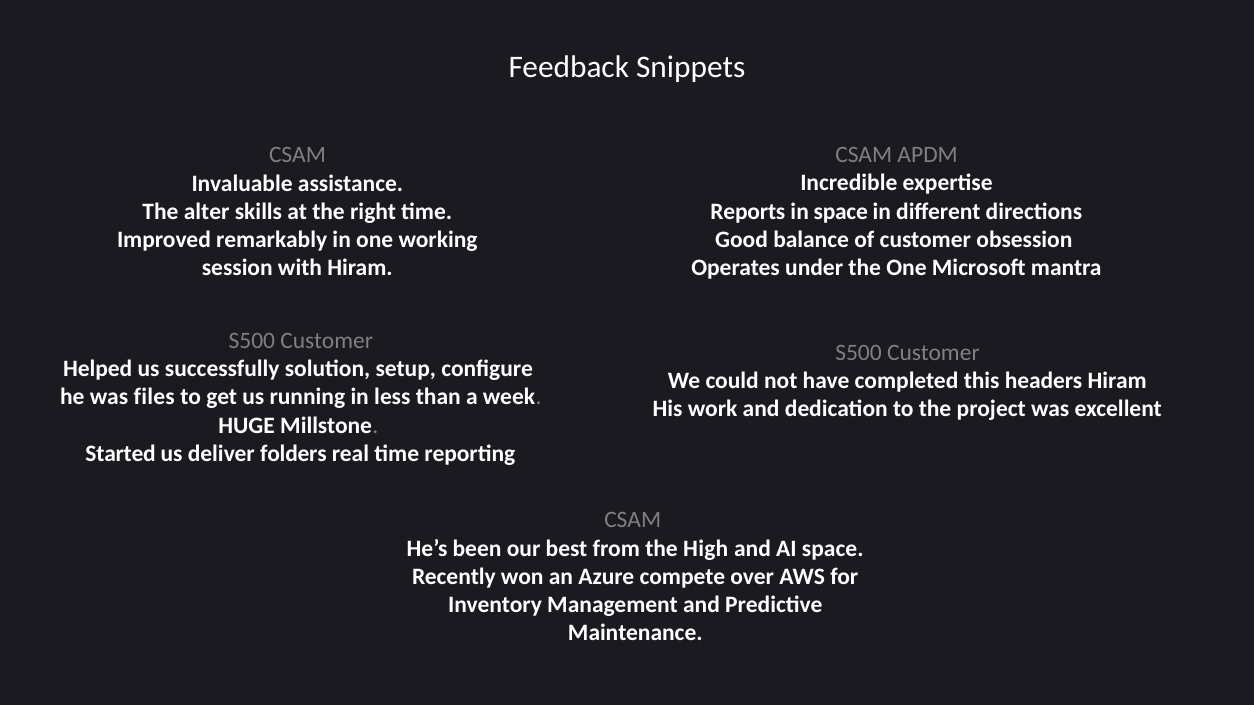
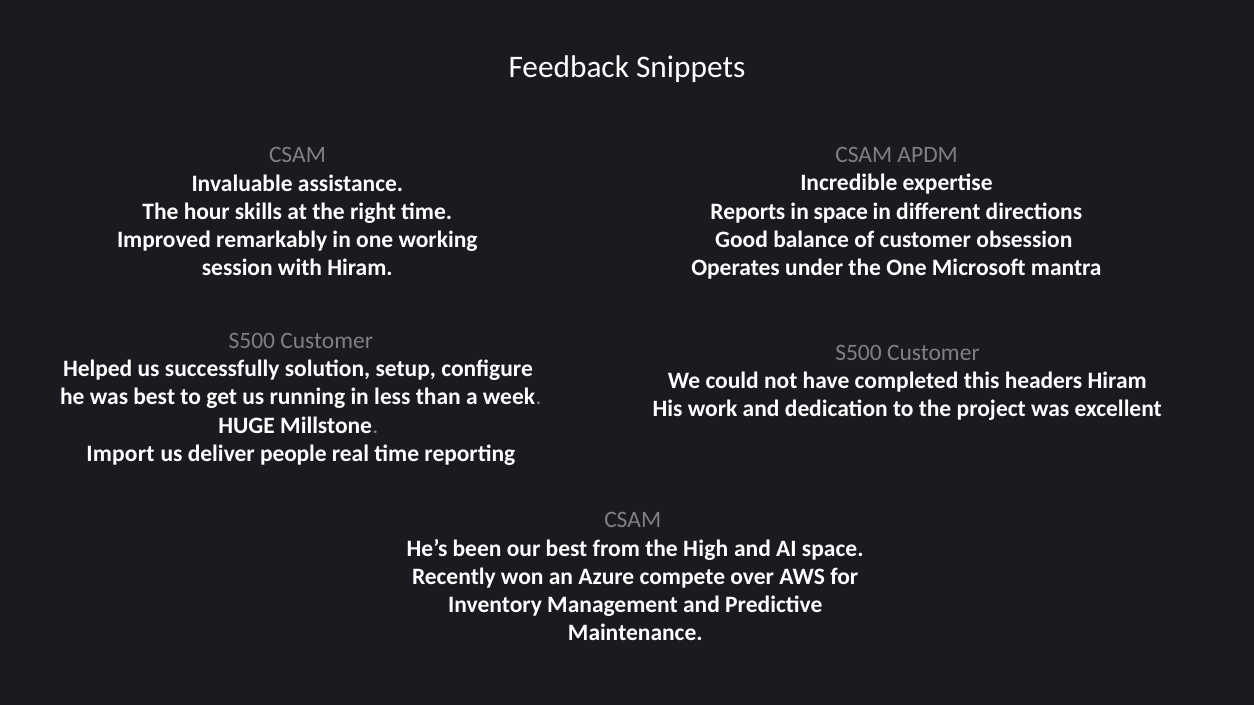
alter: alter -> hour
was files: files -> best
Started: Started -> Import
folders: folders -> people
